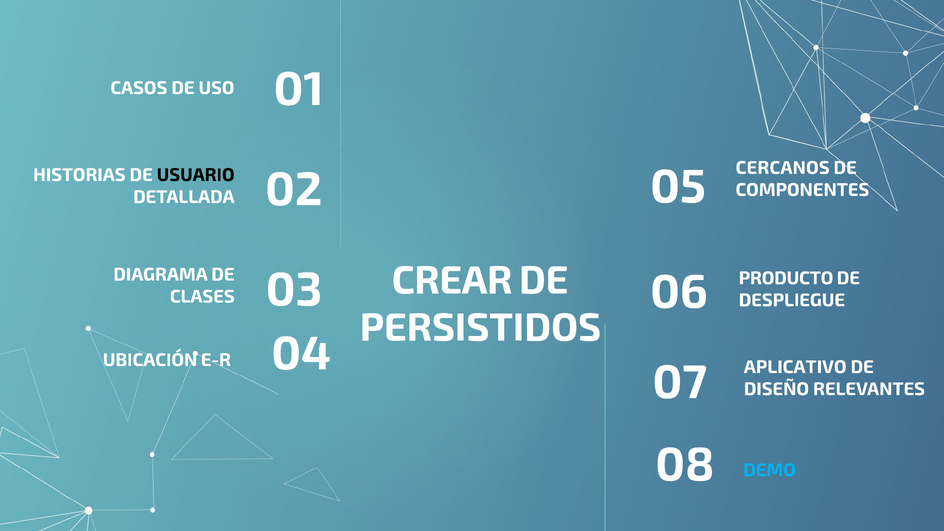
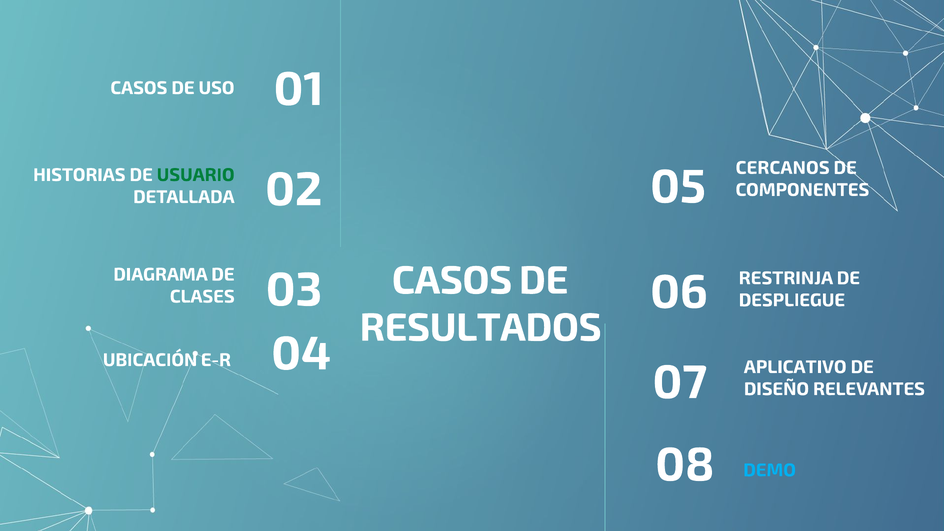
USUARIO colour: black -> green
CREAR at (452, 281): CREAR -> CASOS
PRODUCTO: PRODUCTO -> RESTRINJA
PERSISTIDOS: PERSISTIDOS -> RESULTADOS
